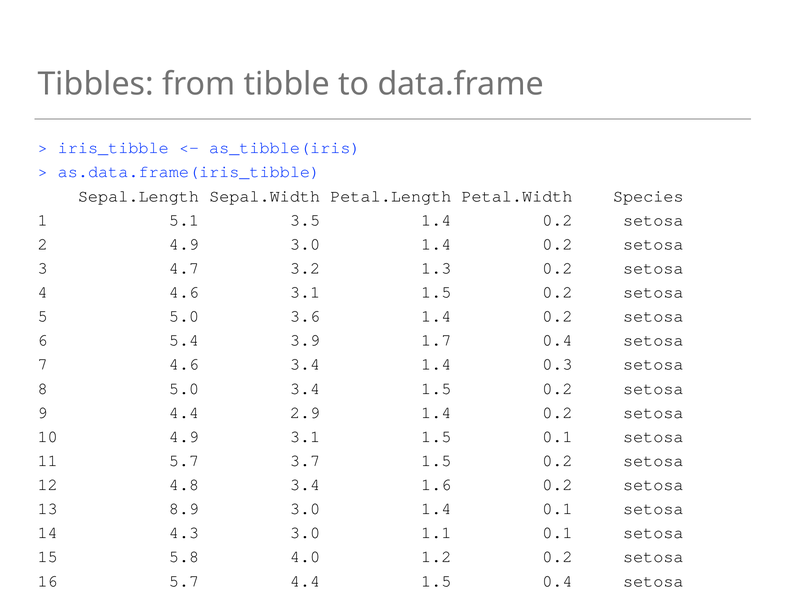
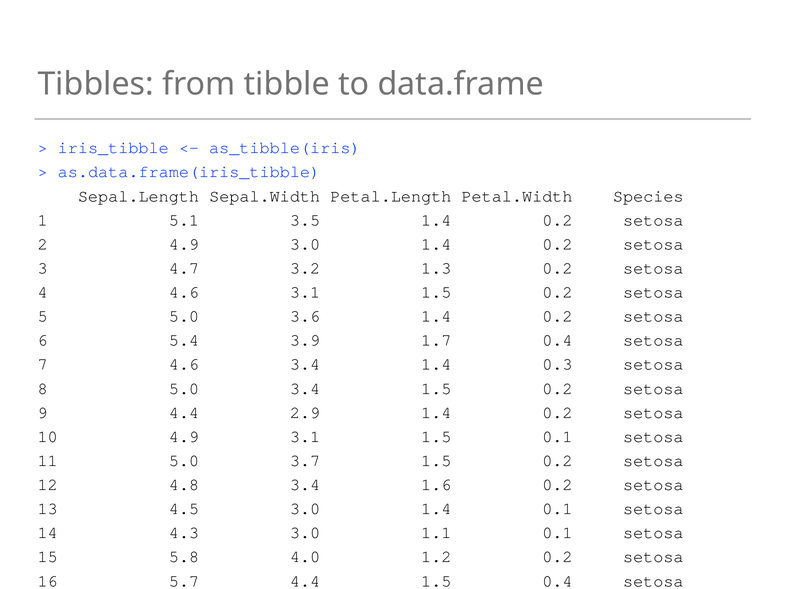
11 5.7: 5.7 -> 5.0
8.9: 8.9 -> 4.5
